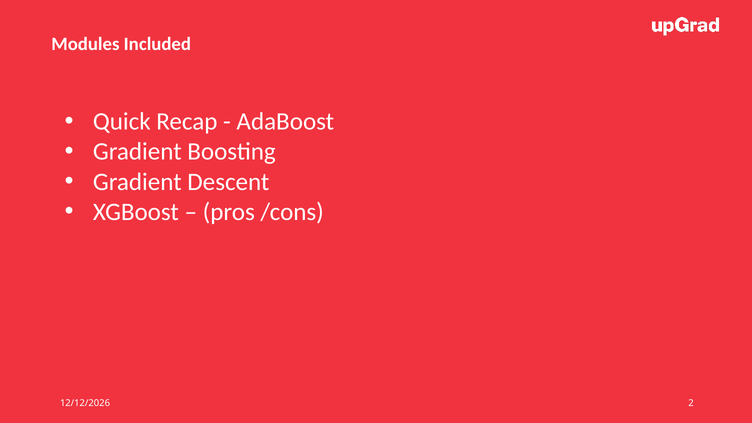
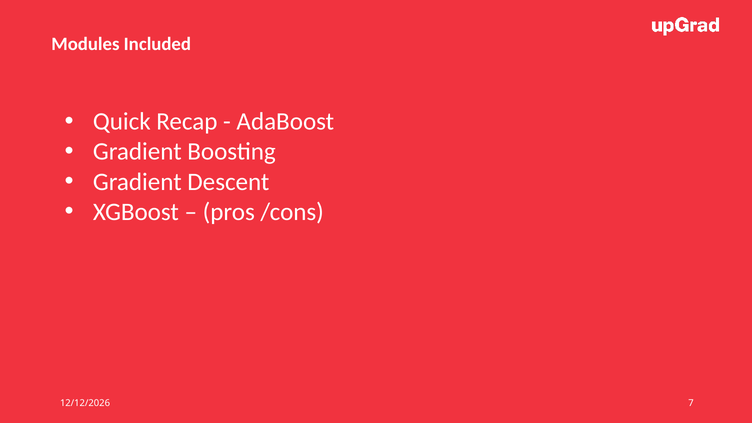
2: 2 -> 7
